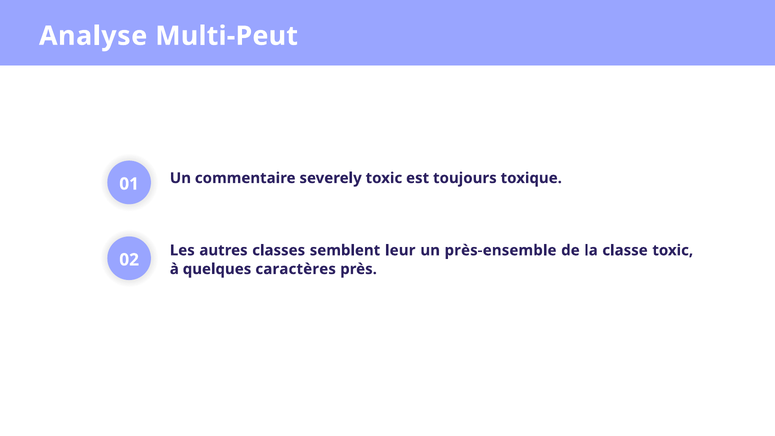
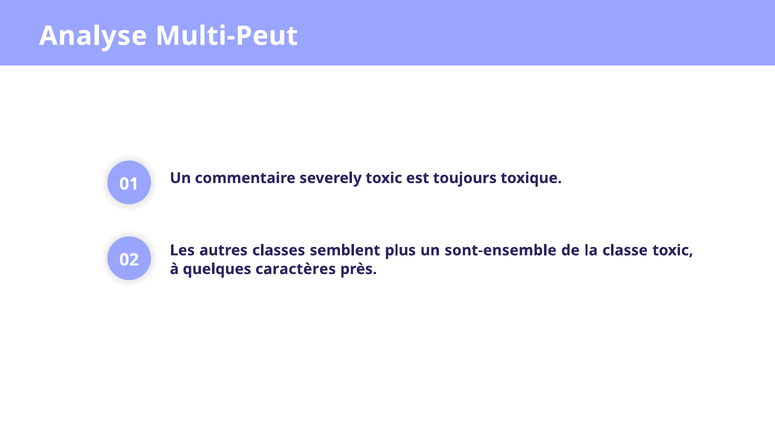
leur: leur -> plus
près-ensemble: près-ensemble -> sont-ensemble
